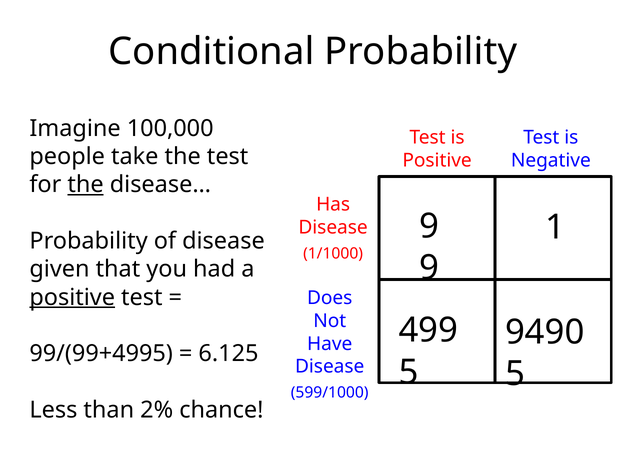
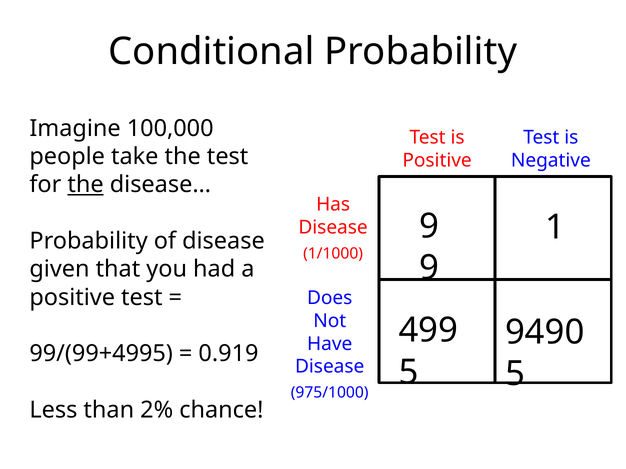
positive at (72, 298) underline: present -> none
6.125: 6.125 -> 0.919
599/1000: 599/1000 -> 975/1000
